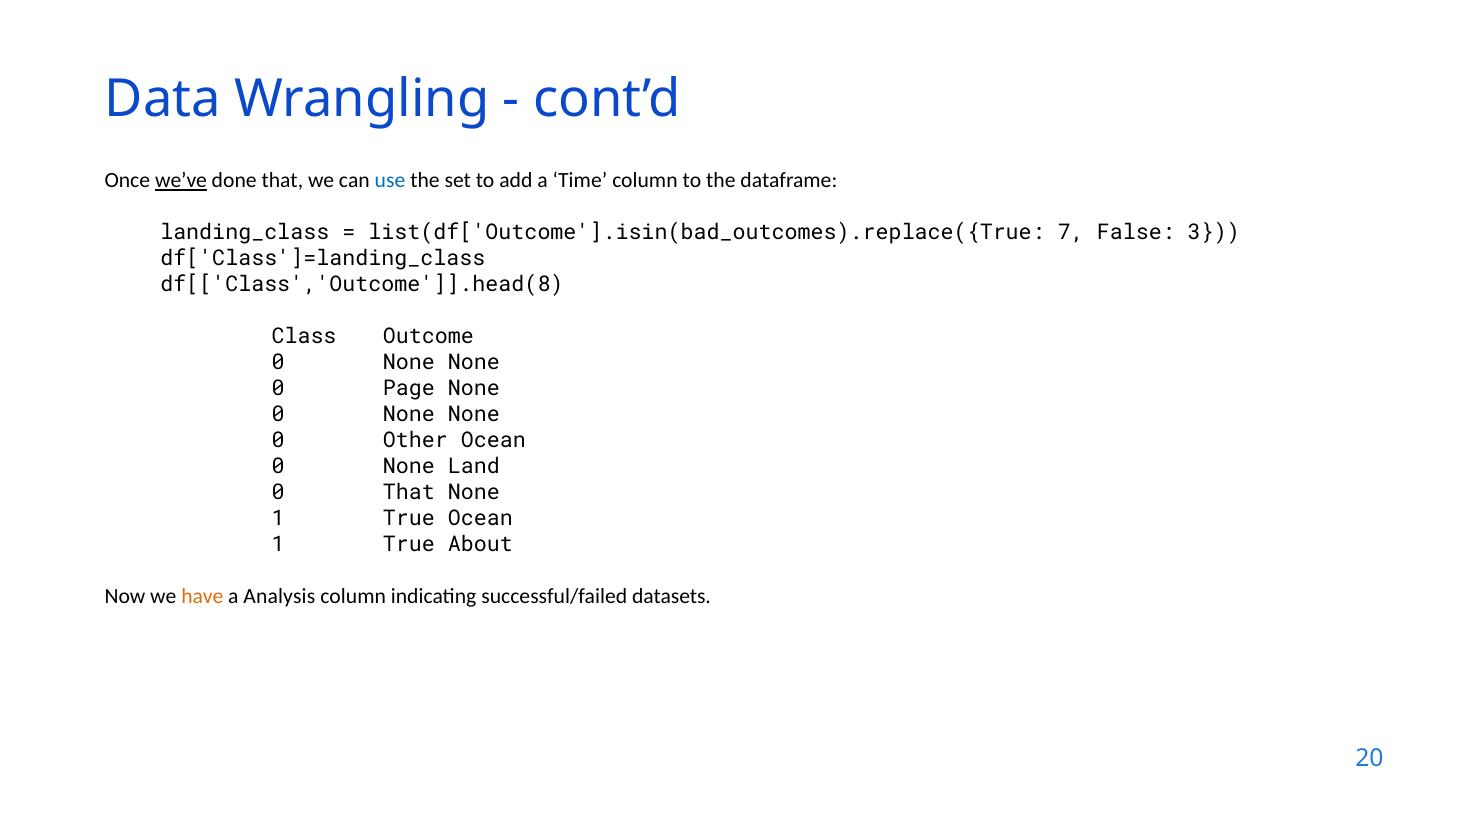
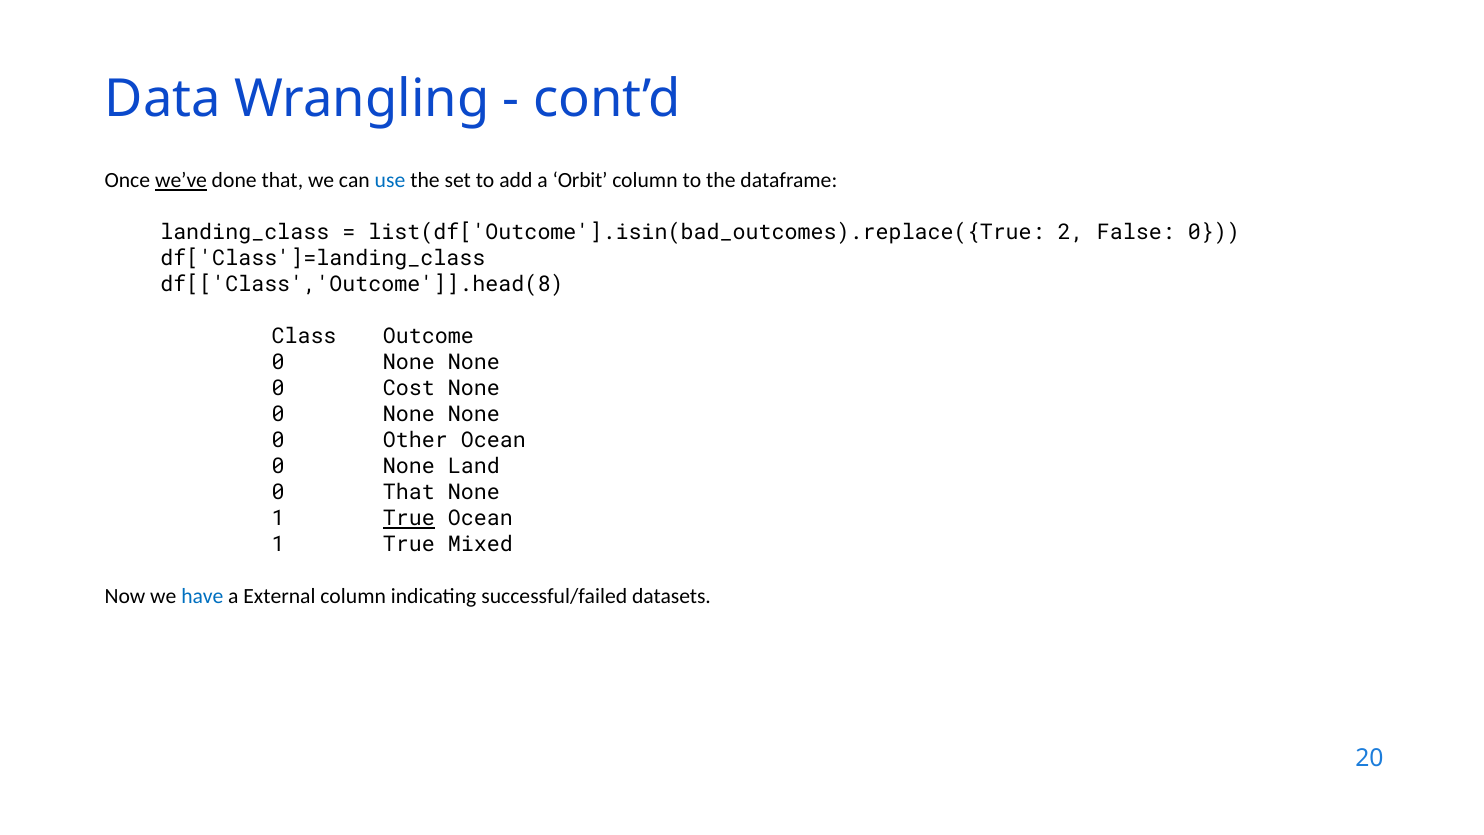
Time: Time -> Orbit
7: 7 -> 2
False 3: 3 -> 0
Page: Page -> Cost
True at (409, 518) underline: none -> present
About: About -> Mixed
have colour: orange -> blue
Analysis: Analysis -> External
